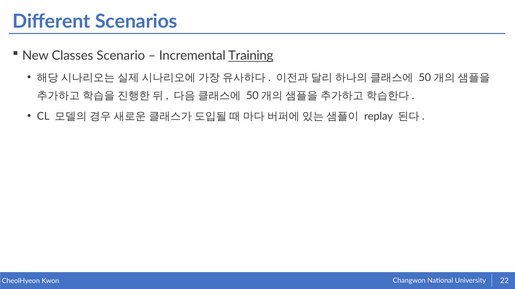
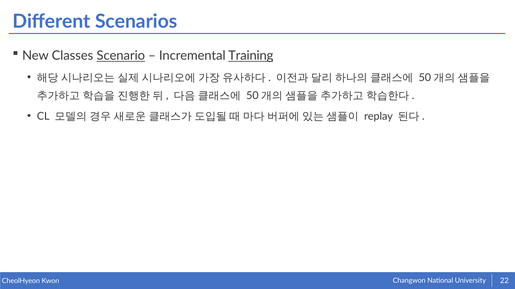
Scenario underline: none -> present
